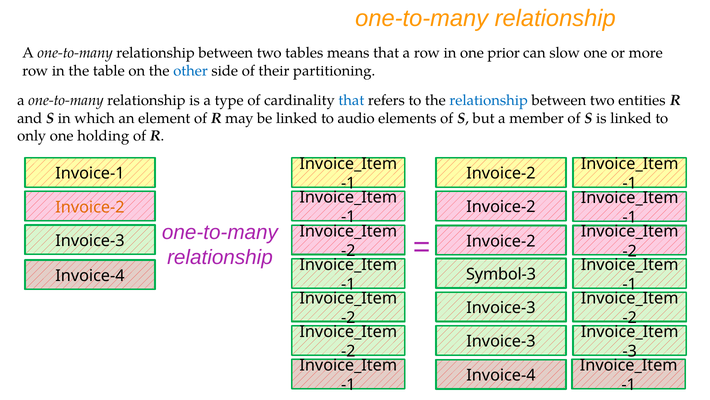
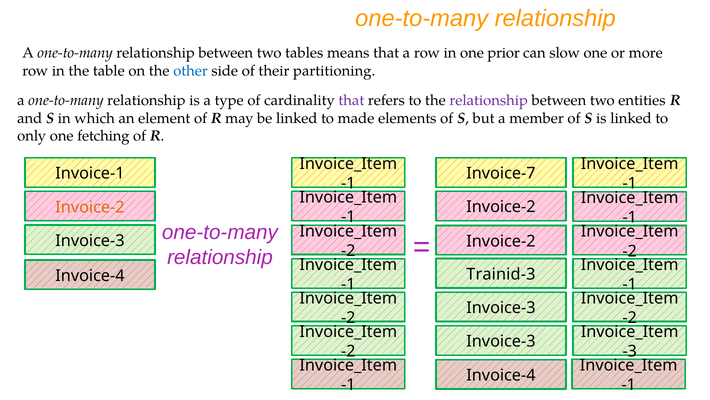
that at (351, 100) colour: blue -> purple
relationship at (489, 100) colour: blue -> purple
audio: audio -> made
holding: holding -> fetching
Invoice-2 at (501, 173): Invoice-2 -> Invoice-7
Symbol-3: Symbol-3 -> Trainid-3
